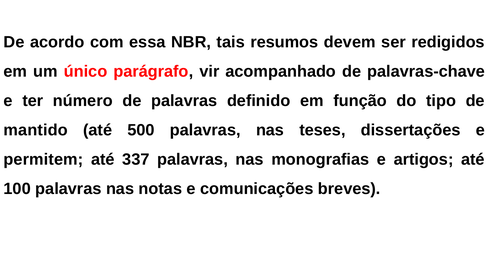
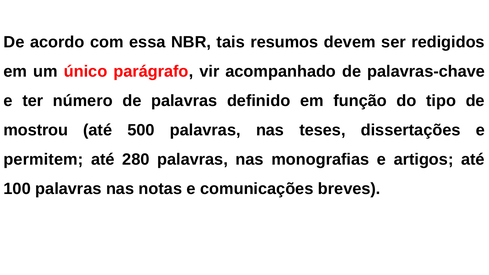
mantido: mantido -> mostrou
337: 337 -> 280
